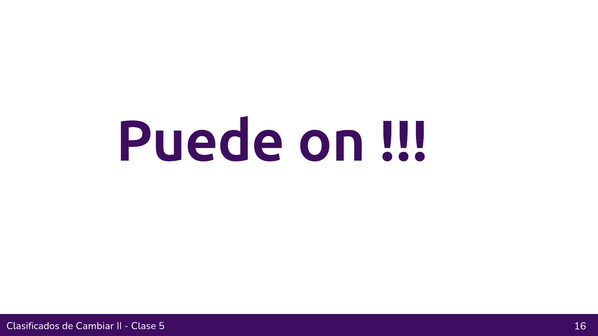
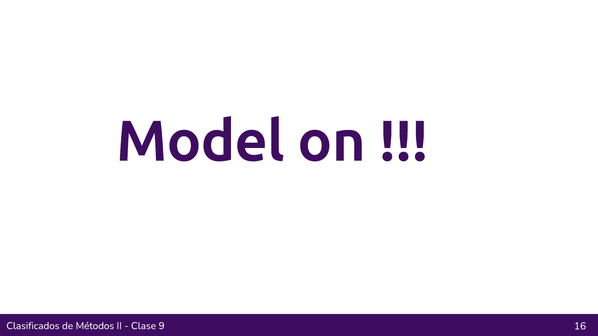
Puede: Puede -> Model
Cambiar: Cambiar -> Métodos
5: 5 -> 9
